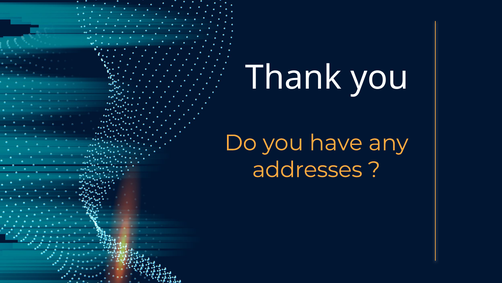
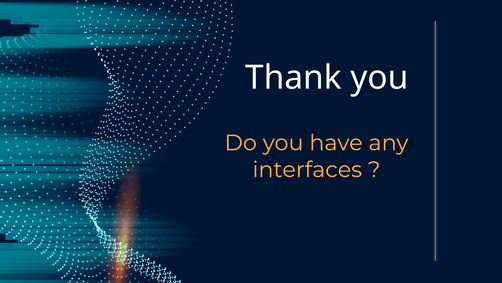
addresses: addresses -> interfaces
